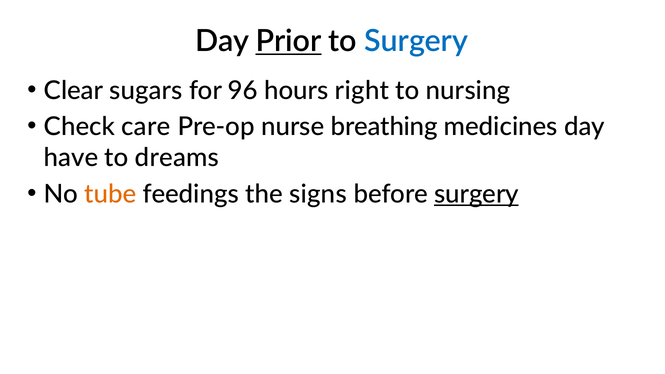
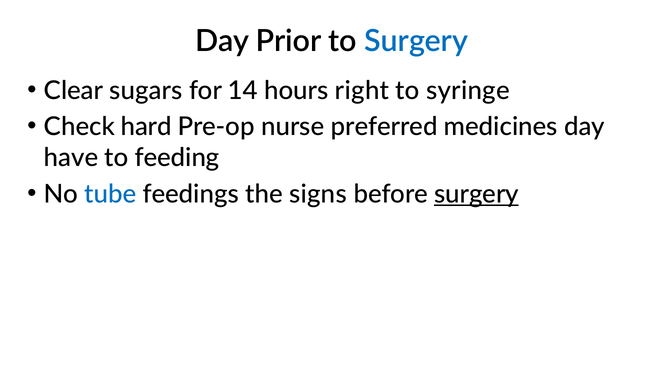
Prior underline: present -> none
96: 96 -> 14
nursing: nursing -> syringe
care: care -> hard
breathing: breathing -> preferred
dreams: dreams -> feeding
tube colour: orange -> blue
